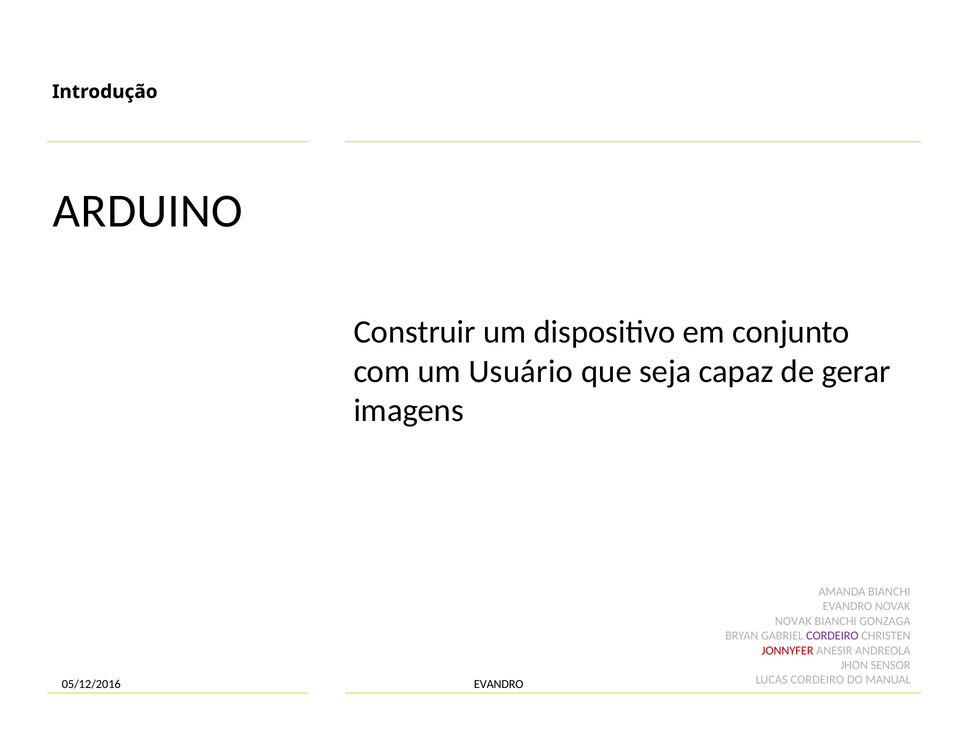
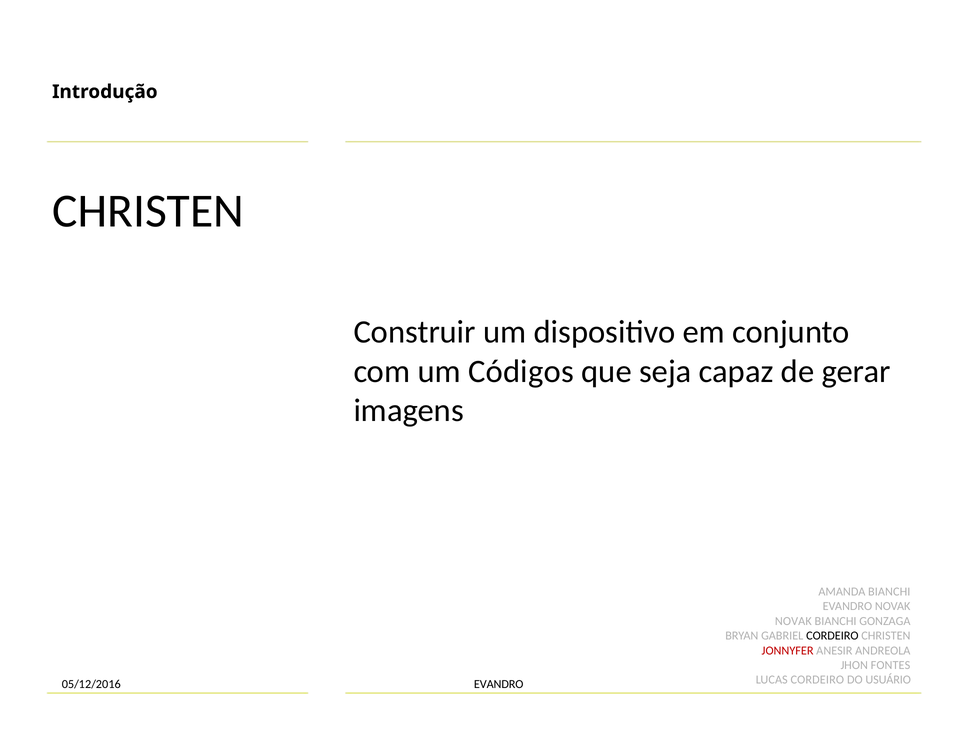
ARDUINO at (148, 211): ARDUINO -> CHRISTEN
Usuário: Usuário -> Códigos
CORDEIRO at (832, 635) colour: purple -> black
SENSOR: SENSOR -> FONTES
MANUAL: MANUAL -> USUÁRIO
